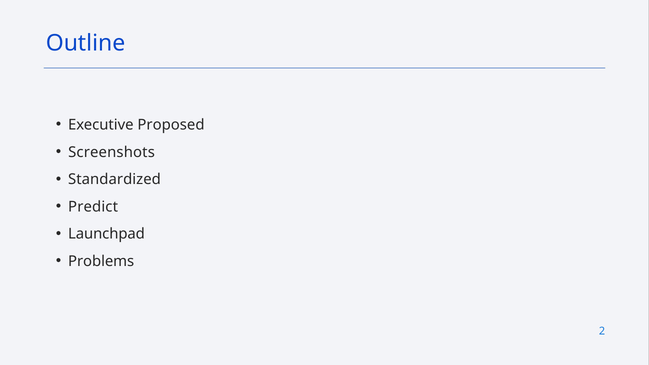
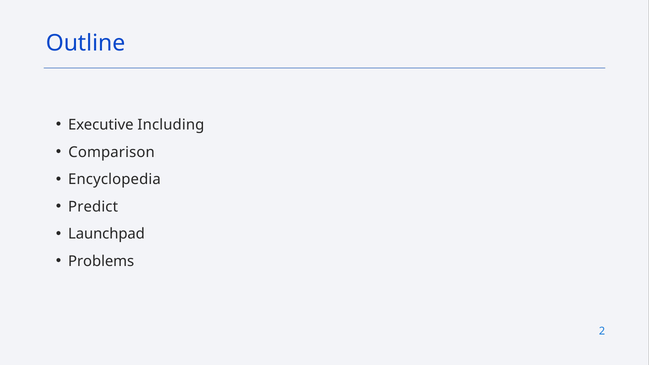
Proposed: Proposed -> Including
Screenshots: Screenshots -> Comparison
Standardized: Standardized -> Encyclopedia
